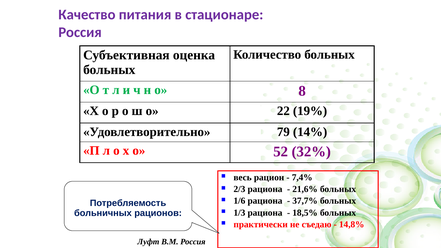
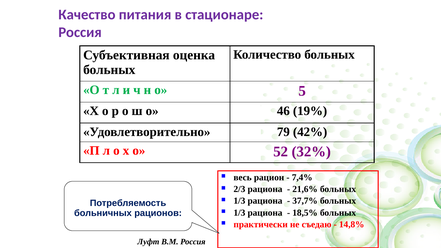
8: 8 -> 5
22: 22 -> 46
14%: 14% -> 42%
1/6 at (239, 201): 1/6 -> 1/3
